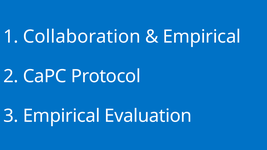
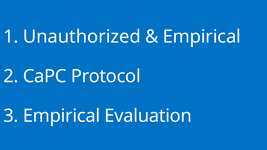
Collaboration: Collaboration -> Unauthorized
